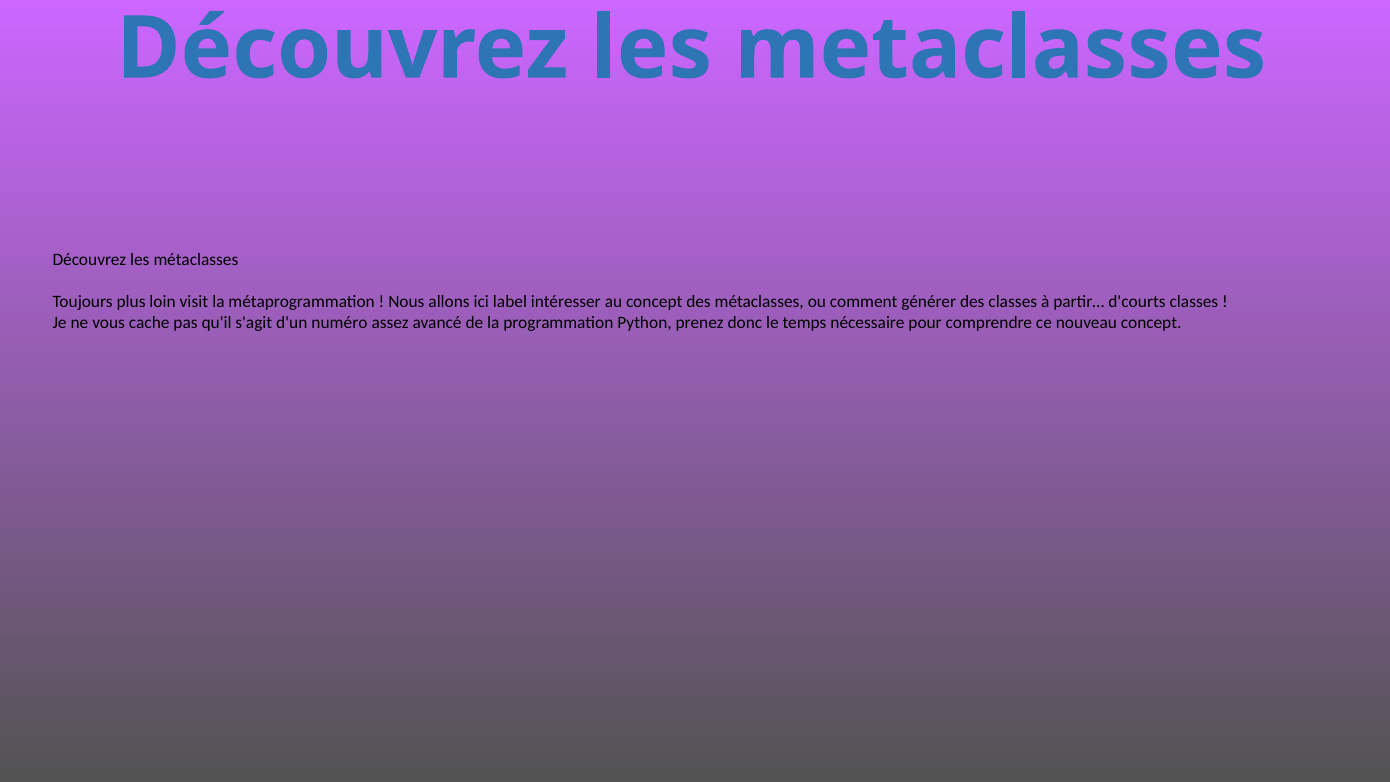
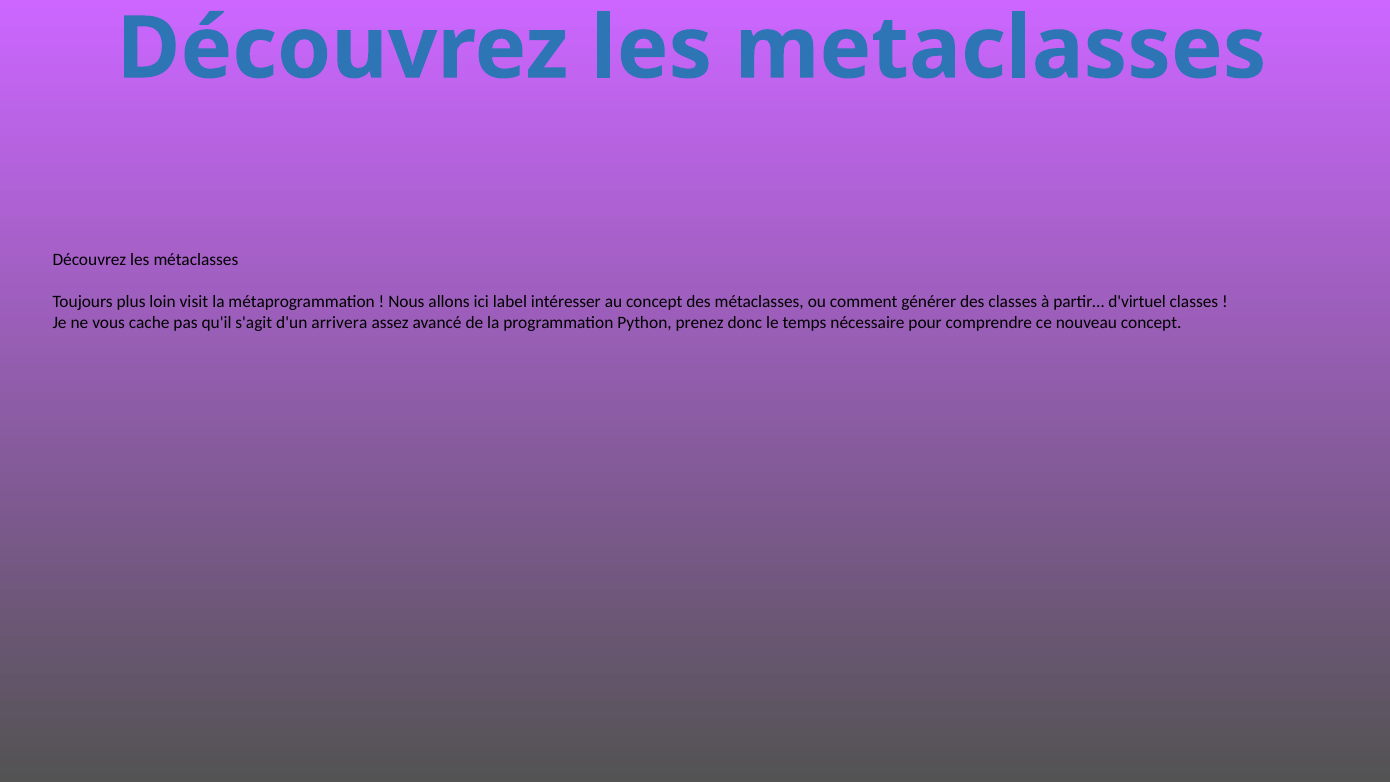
d'courts: d'courts -> d'virtuel
numéro: numéro -> arrivera
